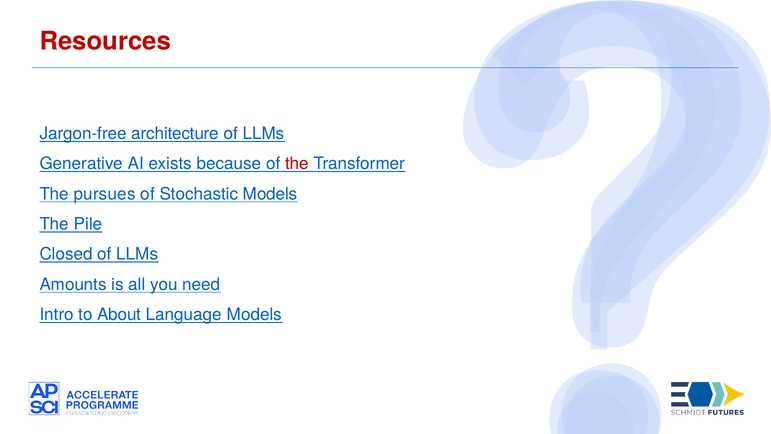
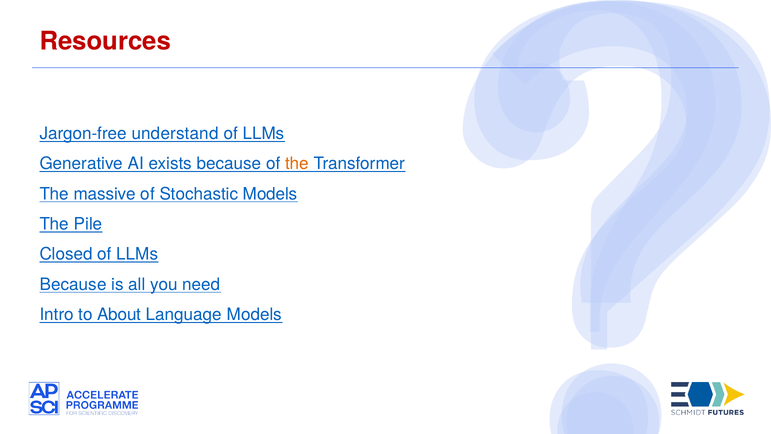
architecture: architecture -> understand
the at (297, 164) colour: red -> orange
pursues: pursues -> massive
Amounts at (73, 284): Amounts -> Because
